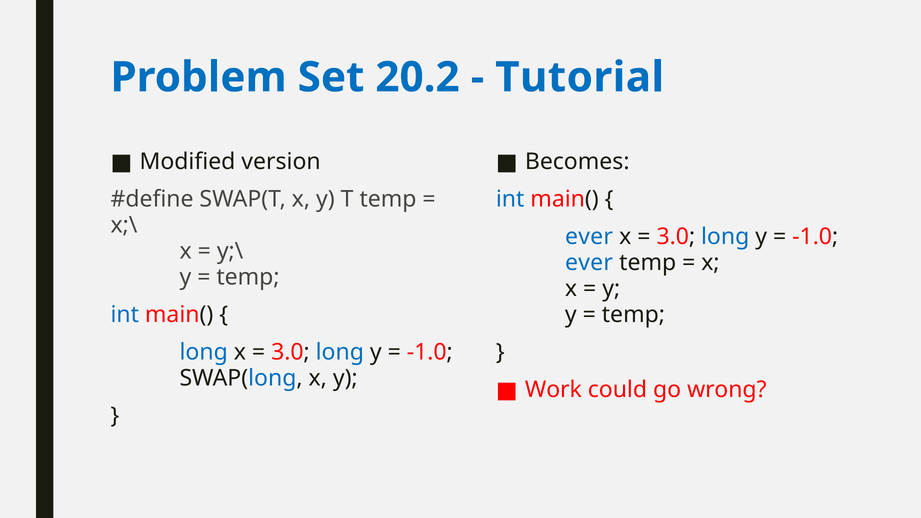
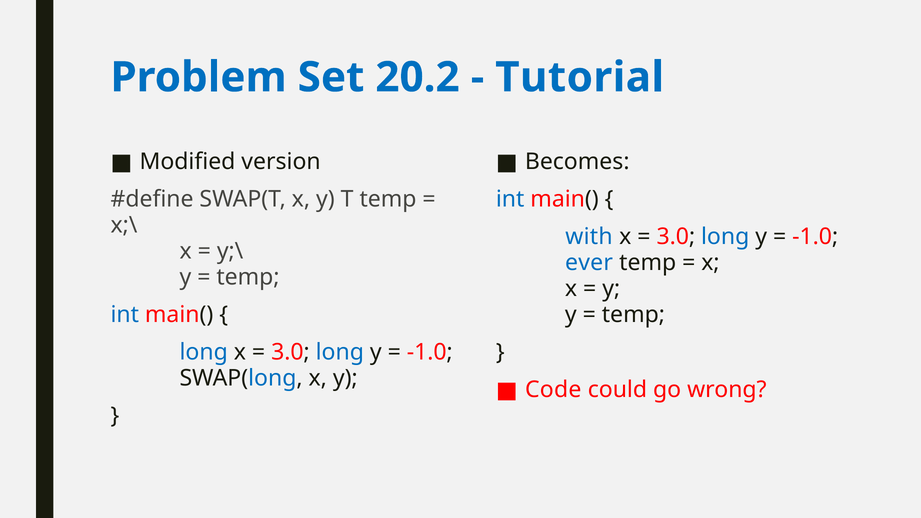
ever at (589, 237): ever -> with
Work: Work -> Code
